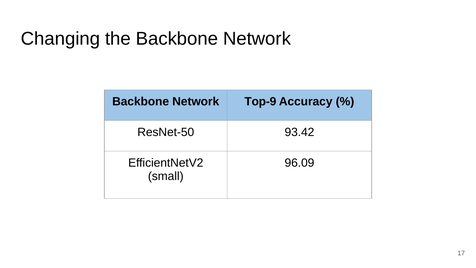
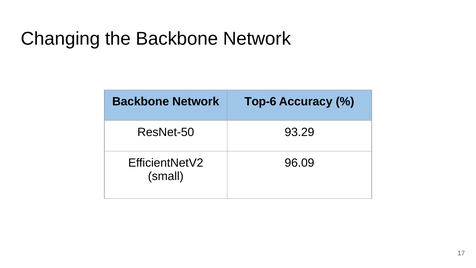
Top-9: Top-9 -> Top-6
93.42: 93.42 -> 93.29
